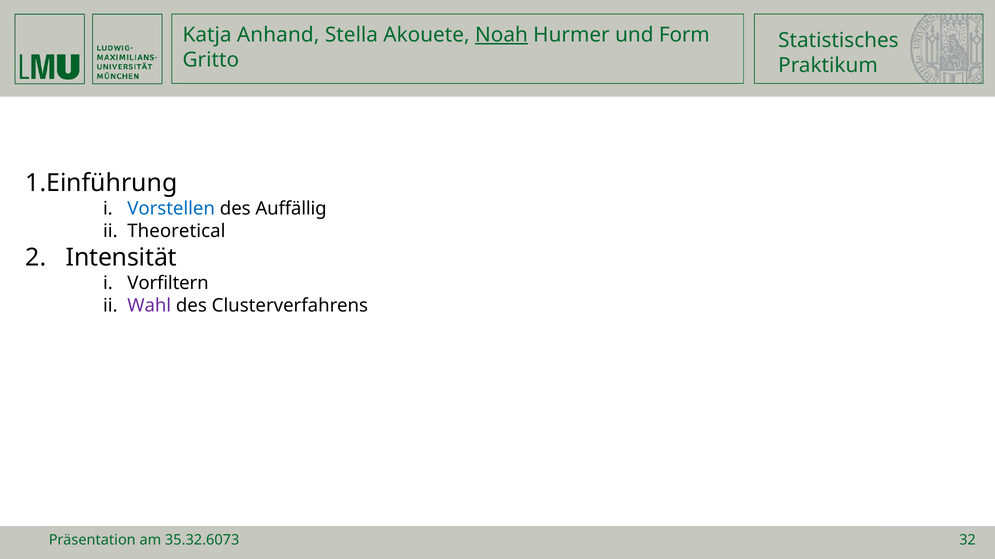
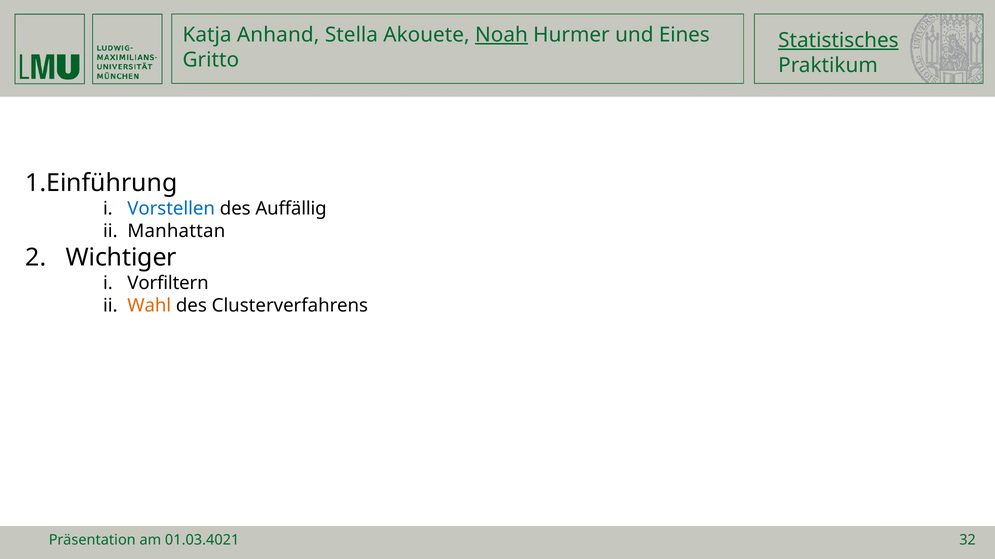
Form: Form -> Eines
Statistisches underline: none -> present
Theoretical: Theoretical -> Manhattan
Intensität: Intensität -> Wichtiger
Wahl colour: purple -> orange
35.32.6073: 35.32.6073 -> 01.03.4021
